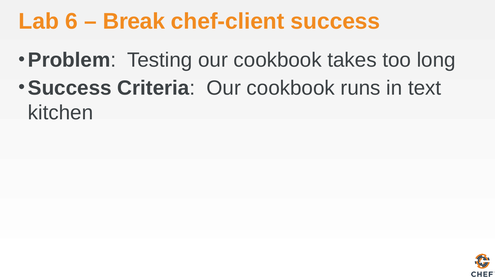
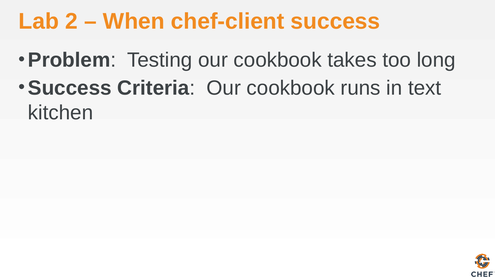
6: 6 -> 2
Break: Break -> When
